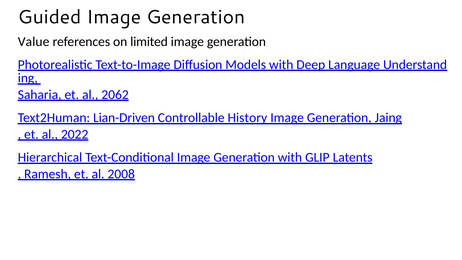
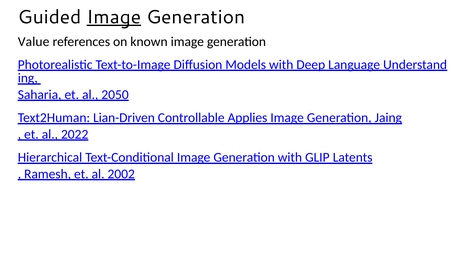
Image at (114, 17) underline: none -> present
limited: limited -> known
2062: 2062 -> 2050
History: History -> Applies
2008: 2008 -> 2002
